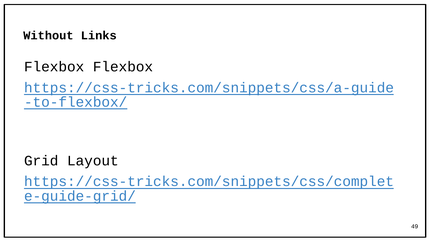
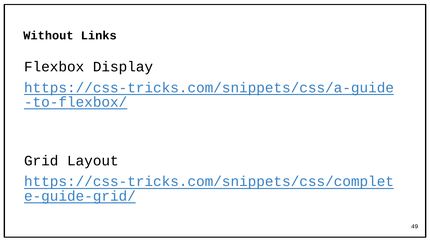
Flexbox Flexbox: Flexbox -> Display
